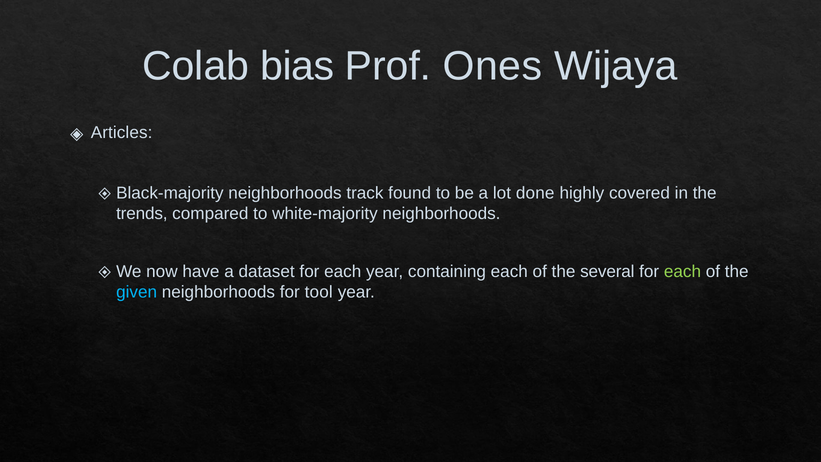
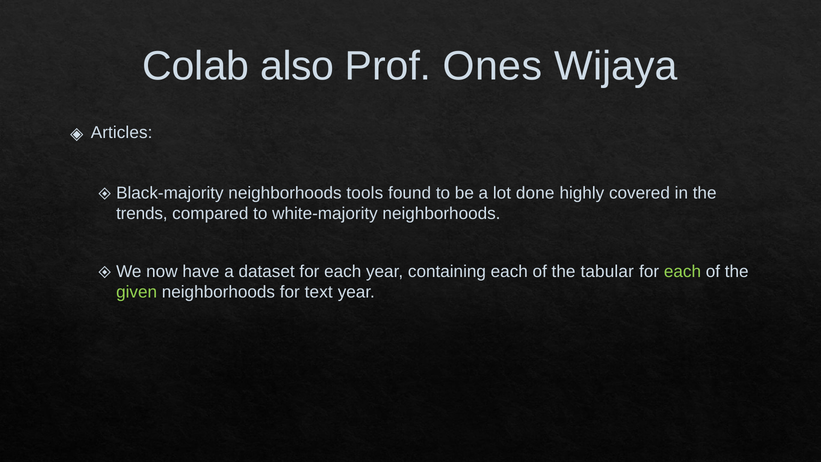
bias: bias -> also
track: track -> tools
several: several -> tabular
given colour: light blue -> light green
tool: tool -> text
